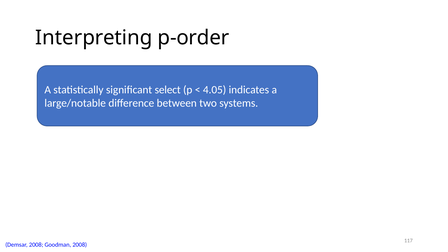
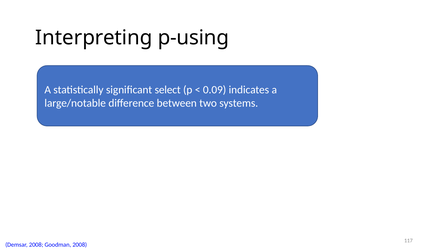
p-order: p-order -> p-using
4.05: 4.05 -> 0.09
